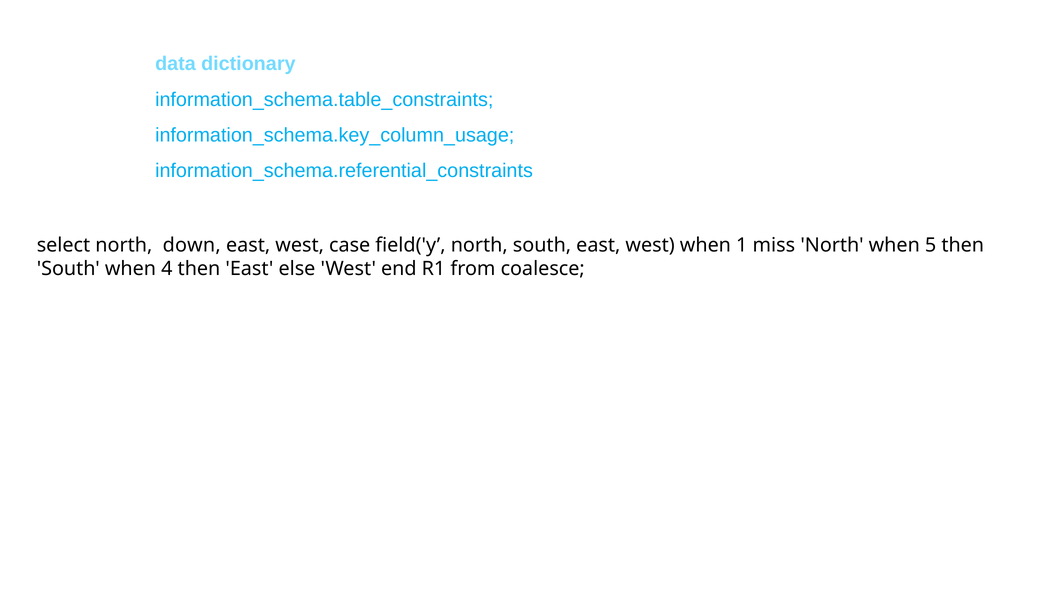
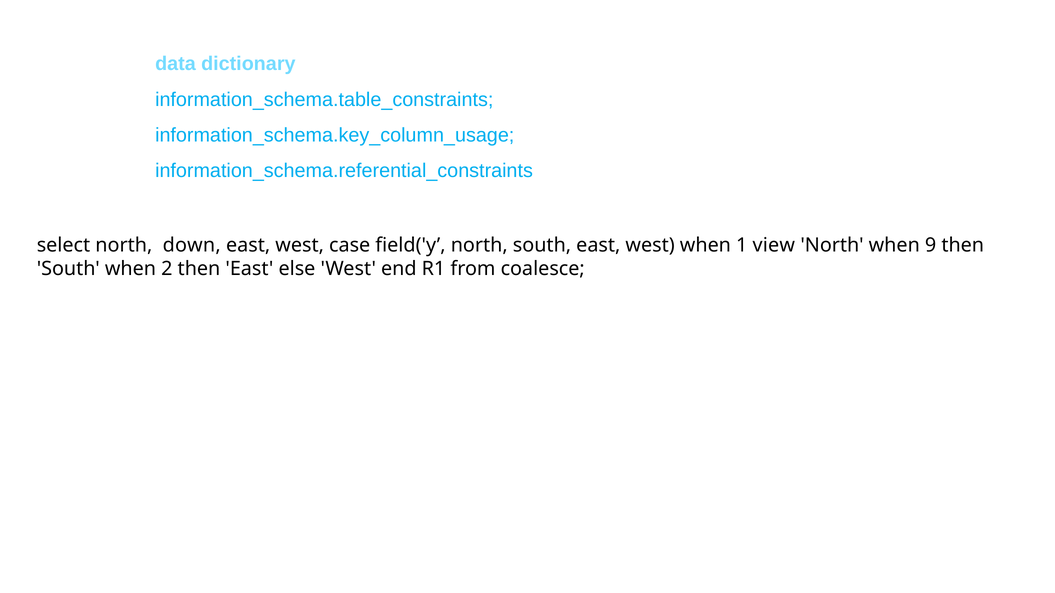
miss: miss -> view
5: 5 -> 9
4: 4 -> 2
